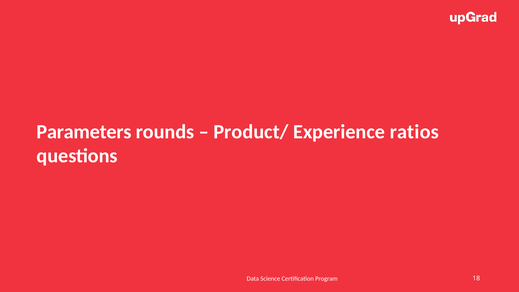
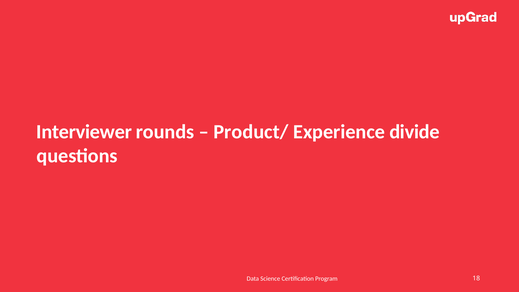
Parameters: Parameters -> Interviewer
ratios: ratios -> divide
